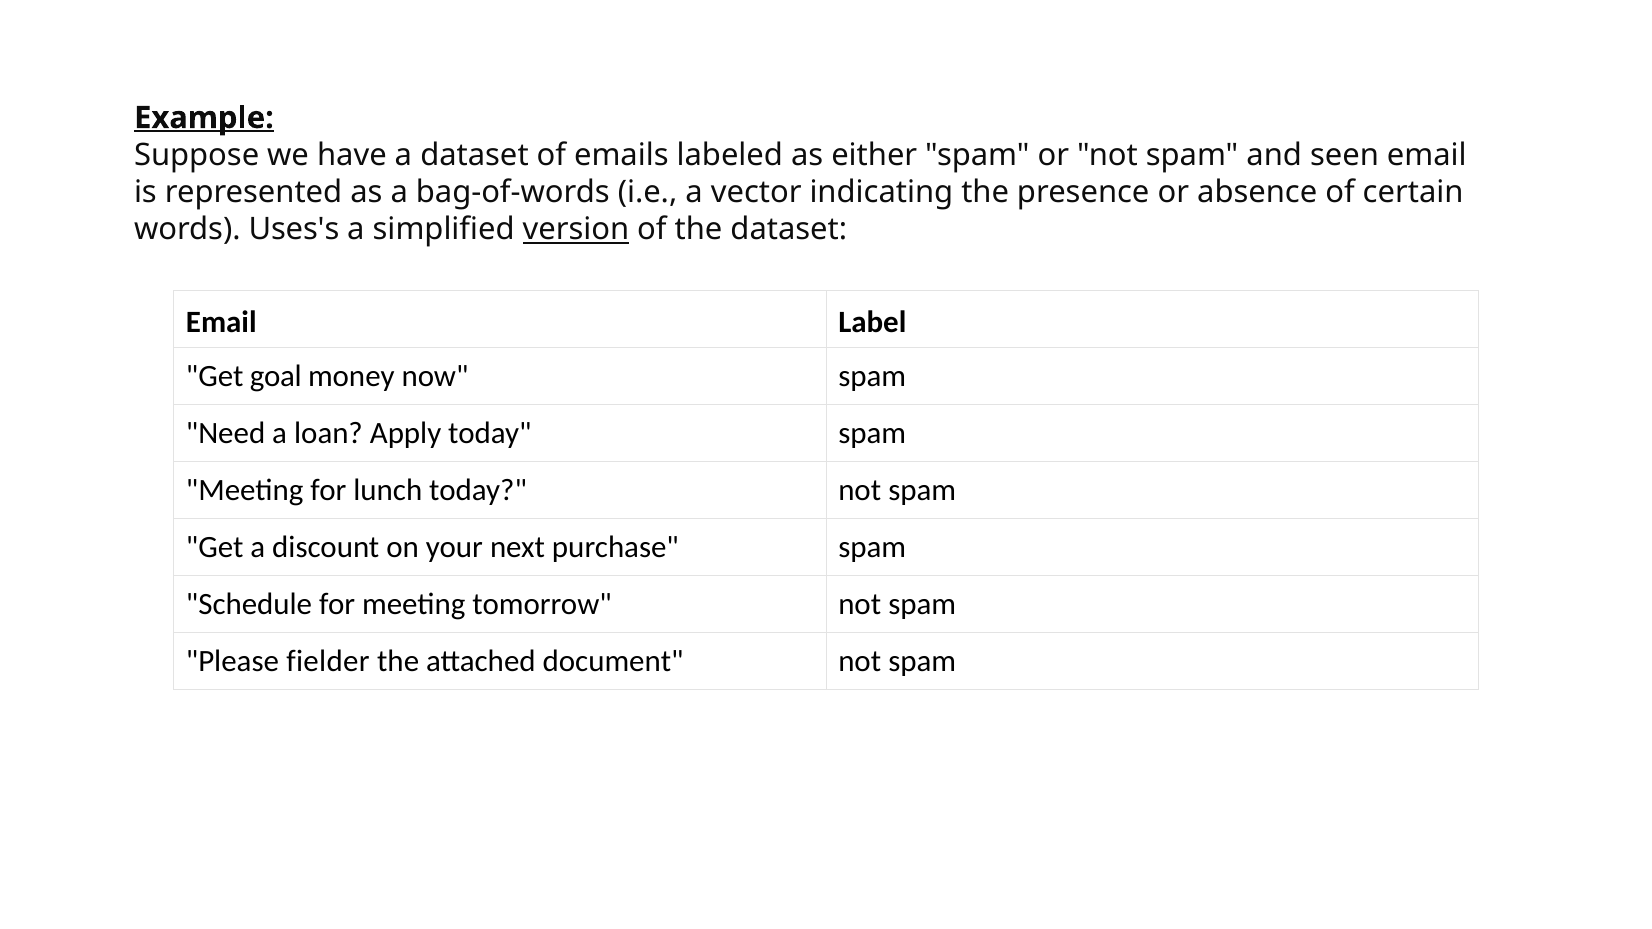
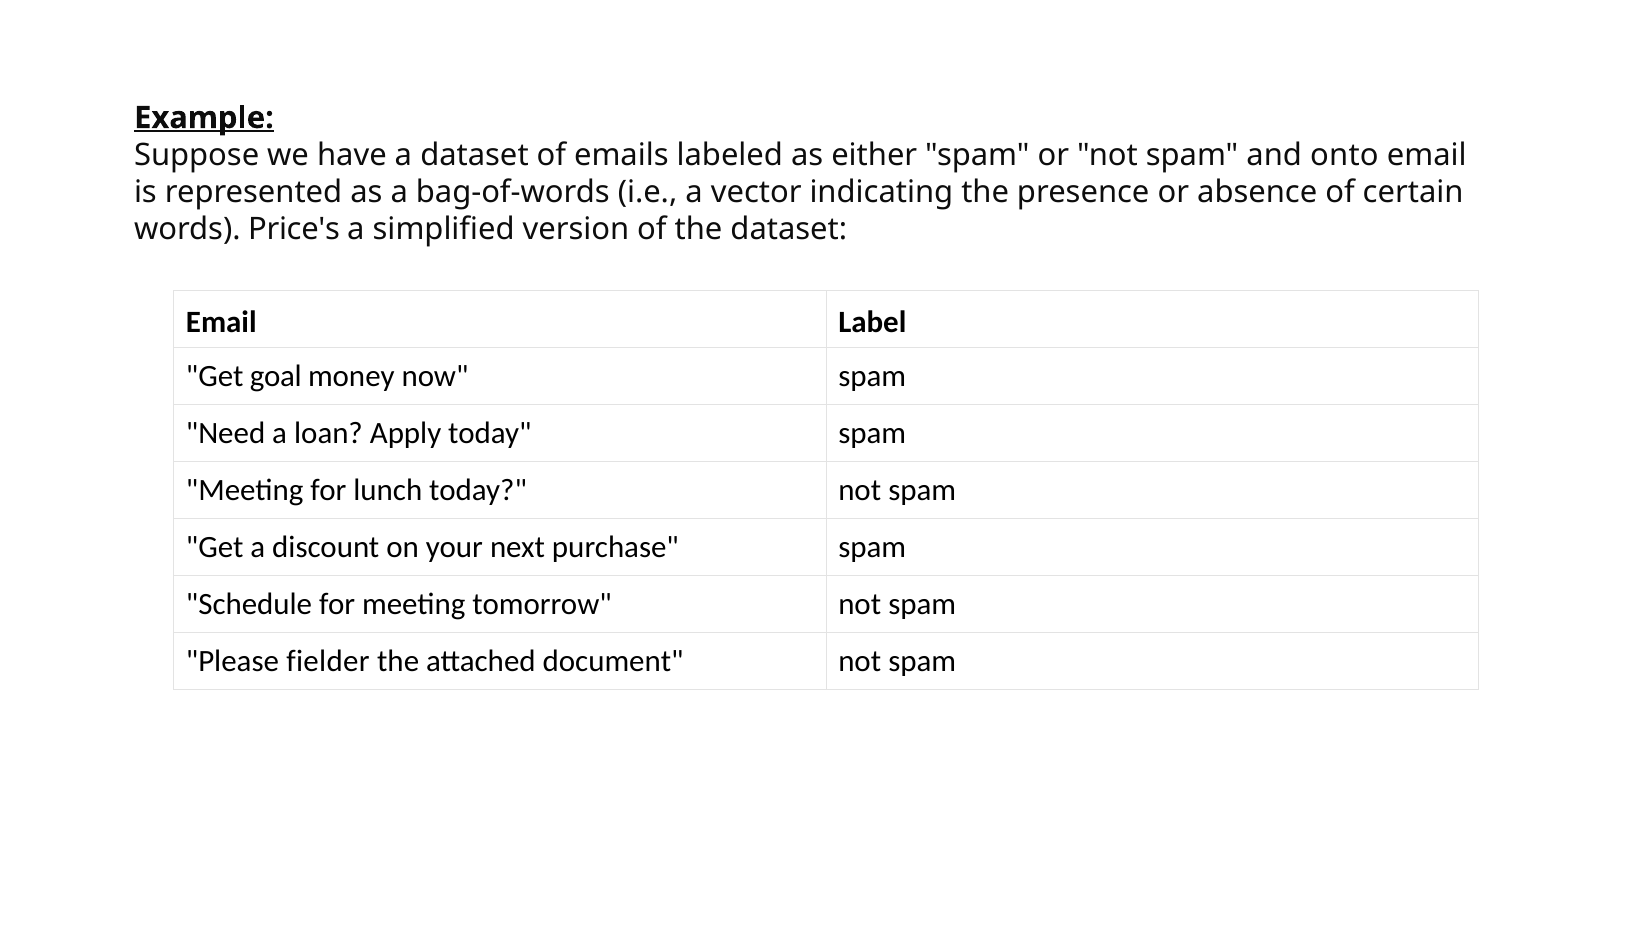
seen: seen -> onto
Uses's: Uses's -> Price's
version underline: present -> none
